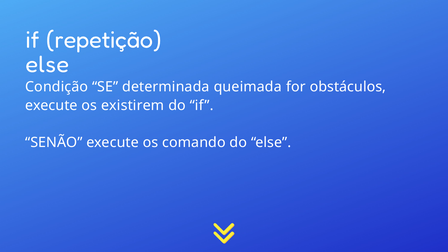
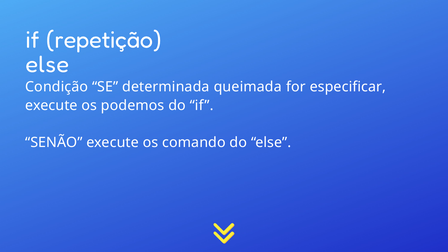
obstáculos: obstáculos -> especificar
existirem: existirem -> podemos
